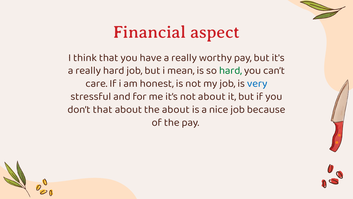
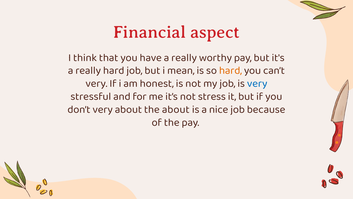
hard at (230, 70) colour: green -> orange
care at (96, 83): care -> very
not about: about -> stress
don’t that: that -> very
